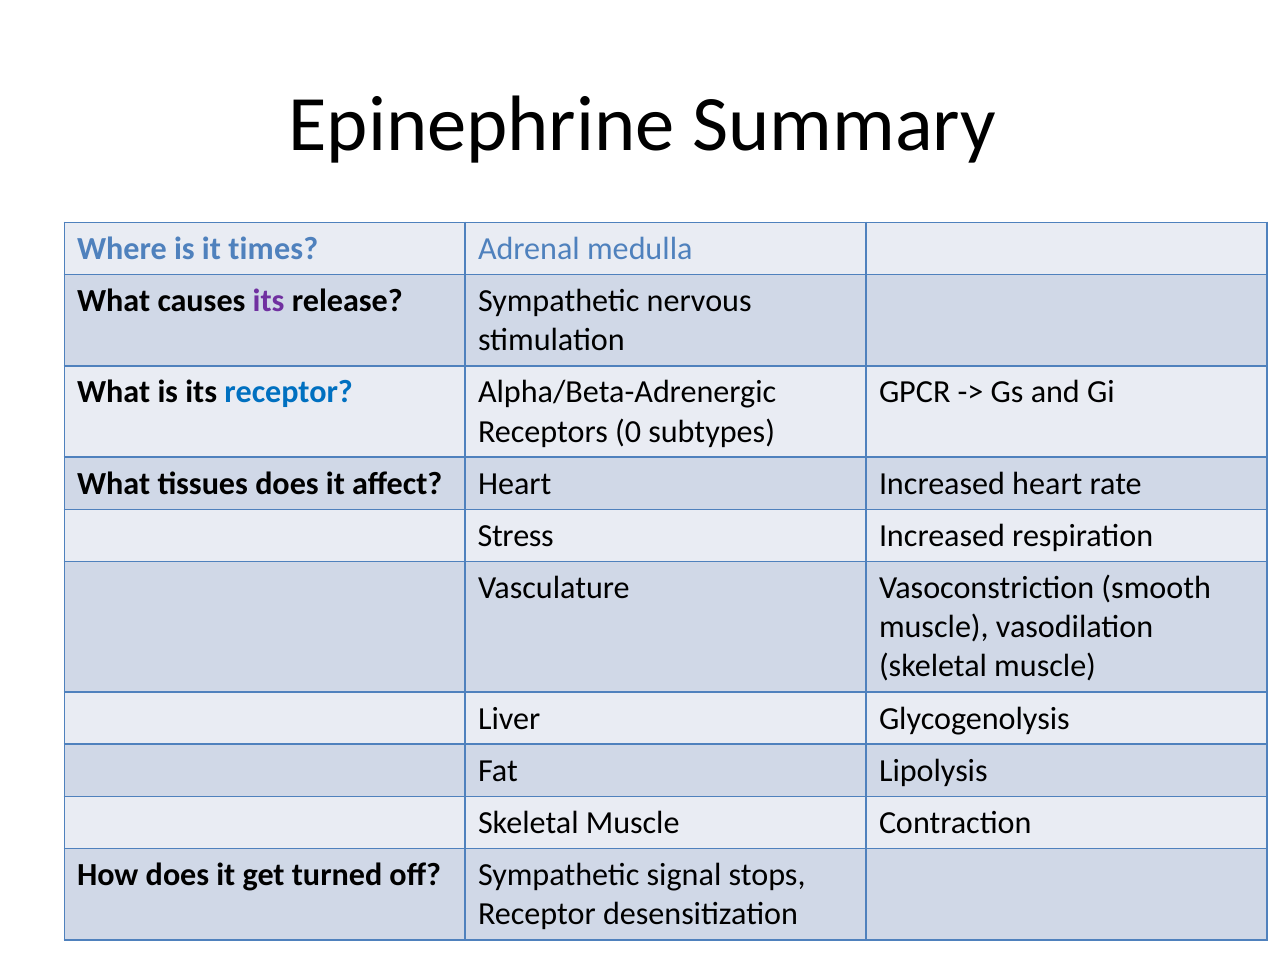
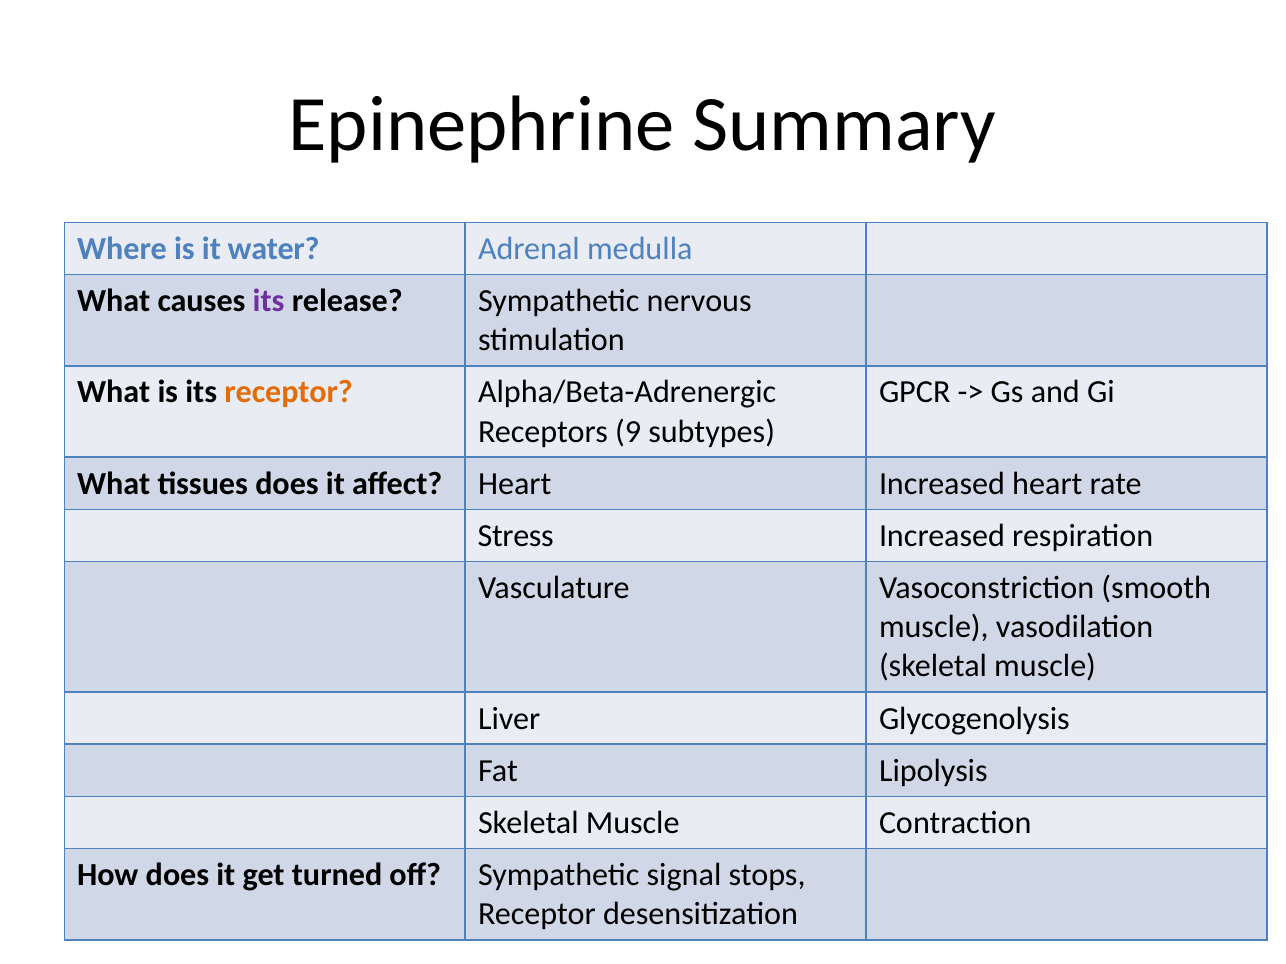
times: times -> water
receptor at (289, 393) colour: blue -> orange
0: 0 -> 9
